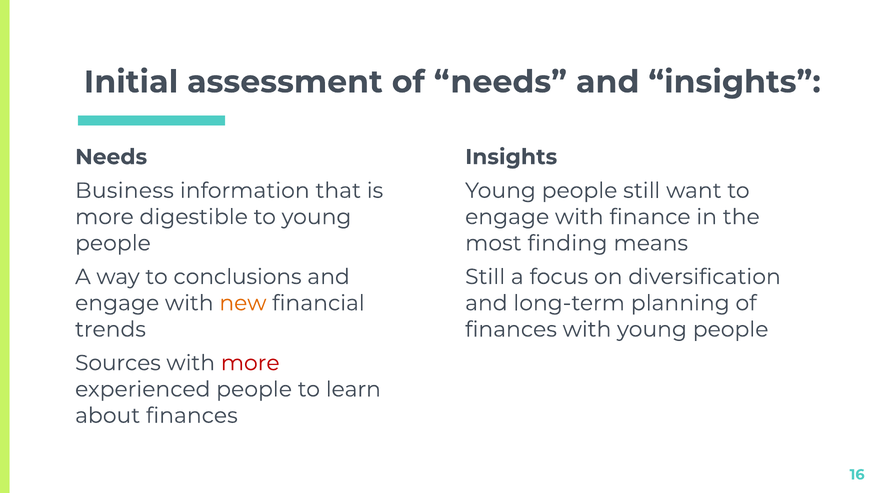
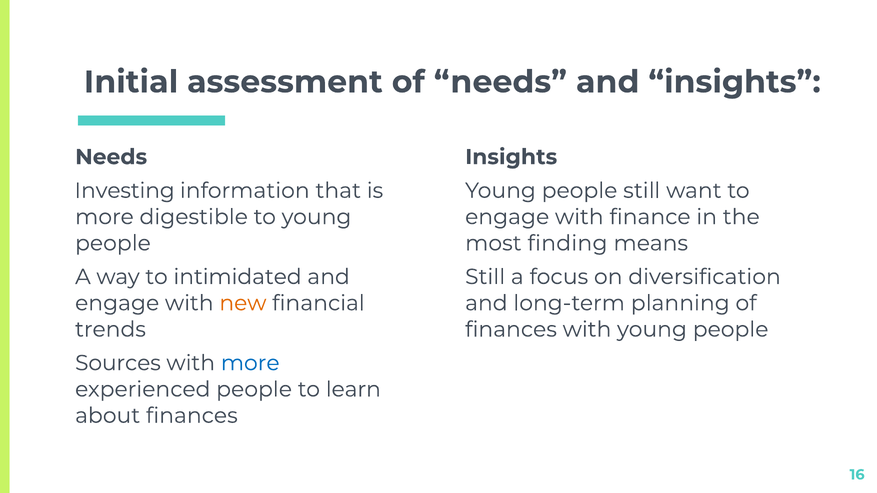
Business: Business -> Investing
conclusions: conclusions -> intimidated
more at (250, 363) colour: red -> blue
